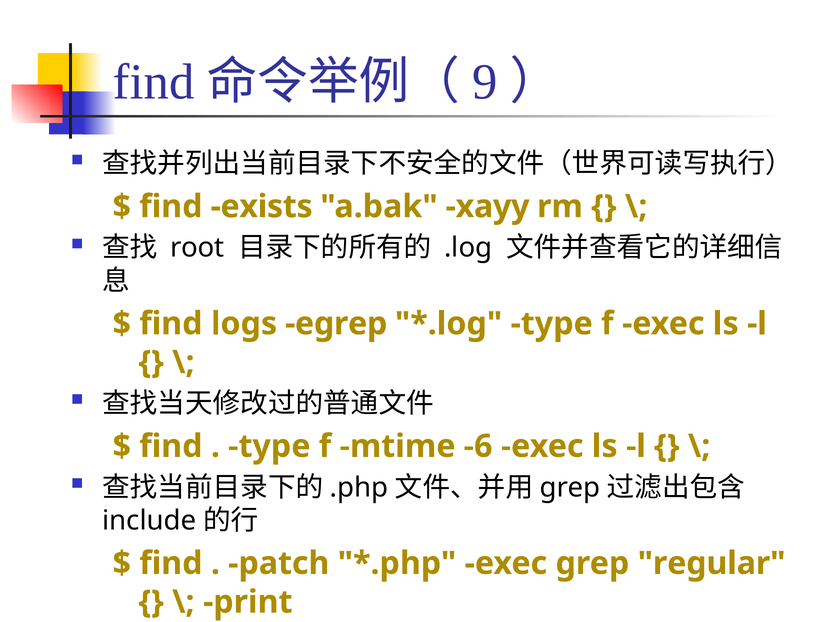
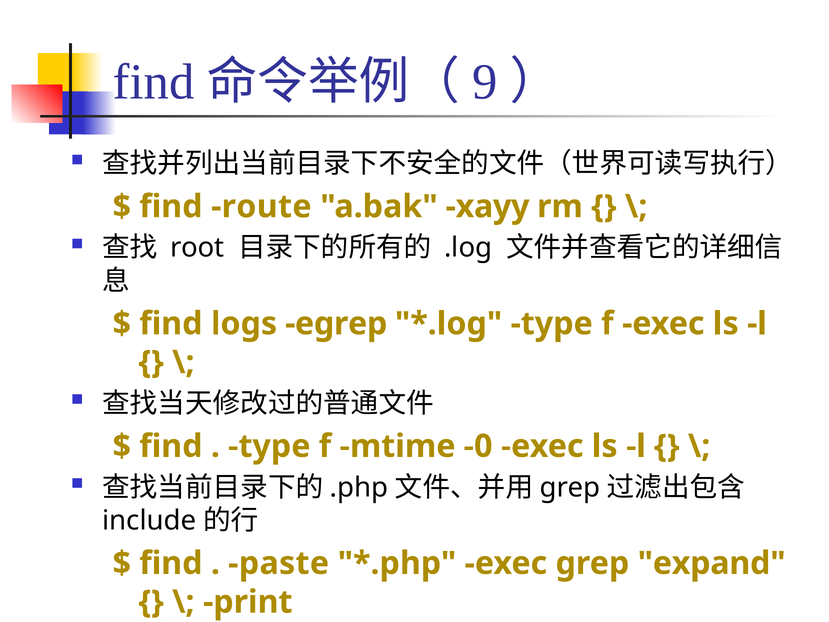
exists: exists -> route
-6: -6 -> -0
patch: patch -> paste
regular: regular -> expand
